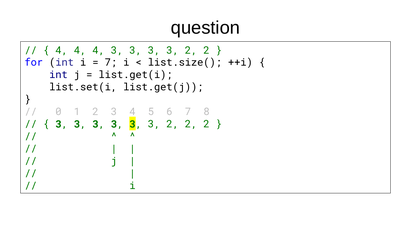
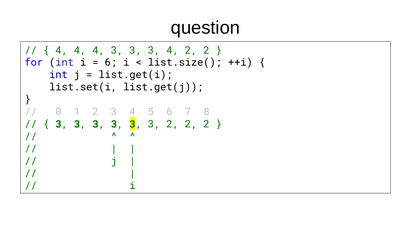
3 at (173, 50): 3 -> 4
7 at (111, 63): 7 -> 6
